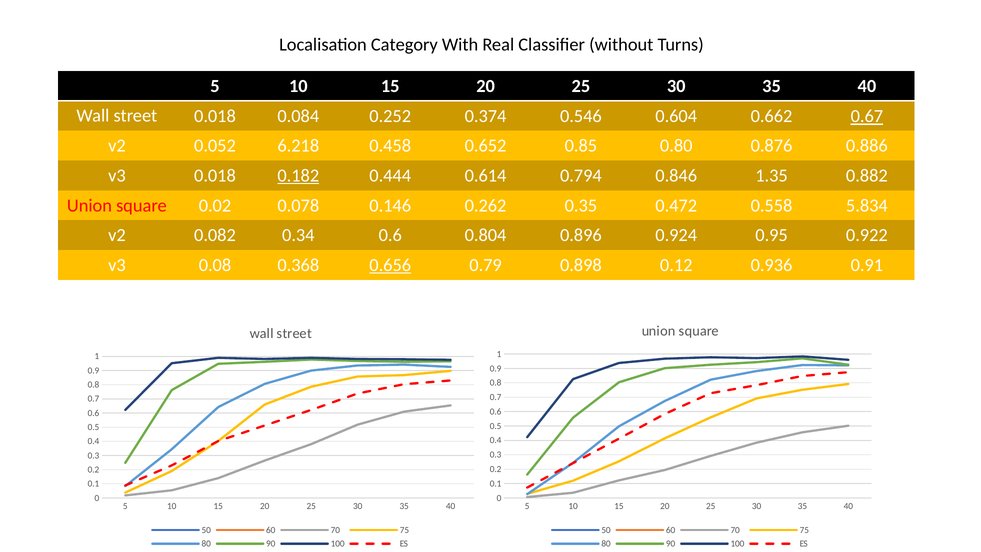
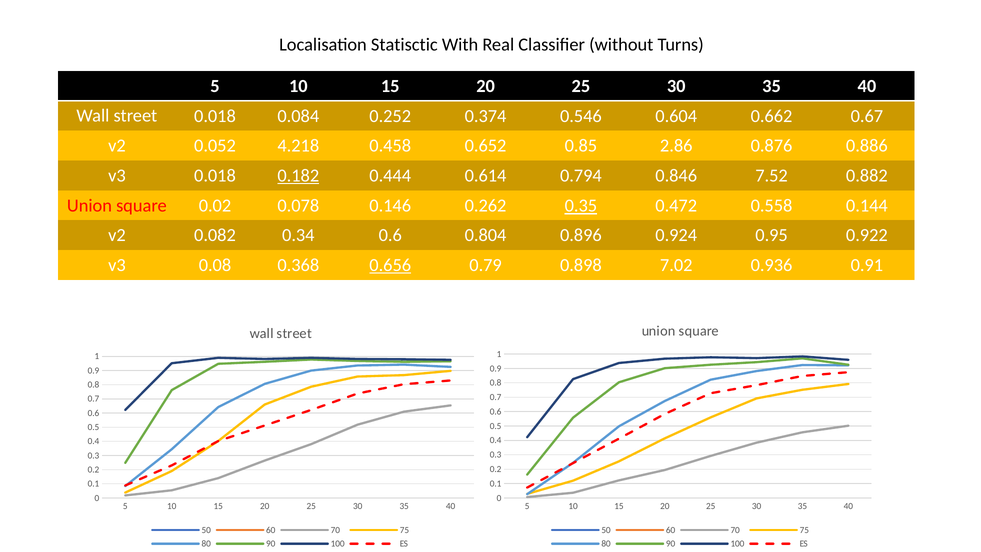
Category: Category -> Statisctic
0.67 underline: present -> none
6.218: 6.218 -> 4.218
0.80: 0.80 -> 2.86
1.35: 1.35 -> 7.52
0.35 underline: none -> present
5.834: 5.834 -> 0.144
0.12: 0.12 -> 7.02
